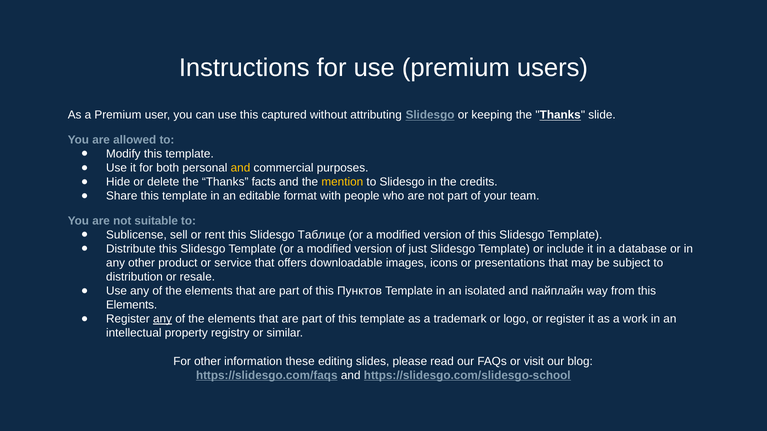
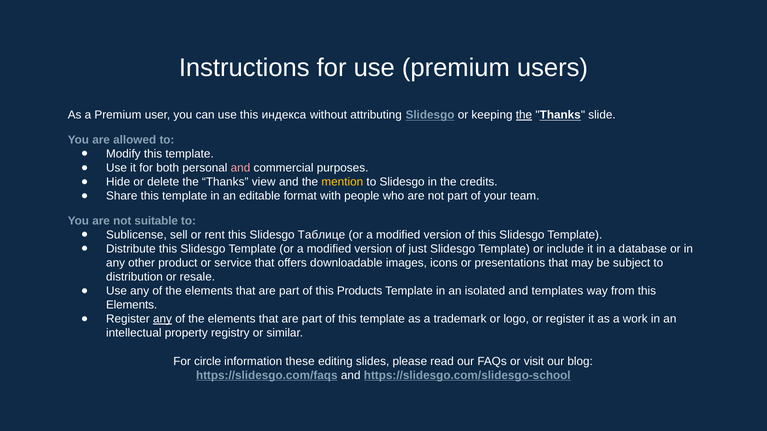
captured: captured -> индекса
the at (524, 115) underline: none -> present
and at (240, 168) colour: yellow -> pink
facts: facts -> view
Пунктов: Пунктов -> Products
пайплайн: пайплайн -> templates
For other: other -> circle
